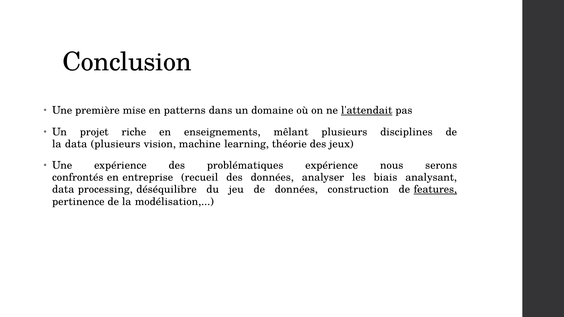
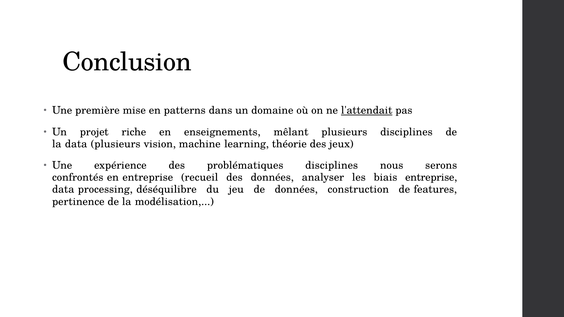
problématiques expérience: expérience -> disciplines
biais analysant: analysant -> entreprise
features underline: present -> none
